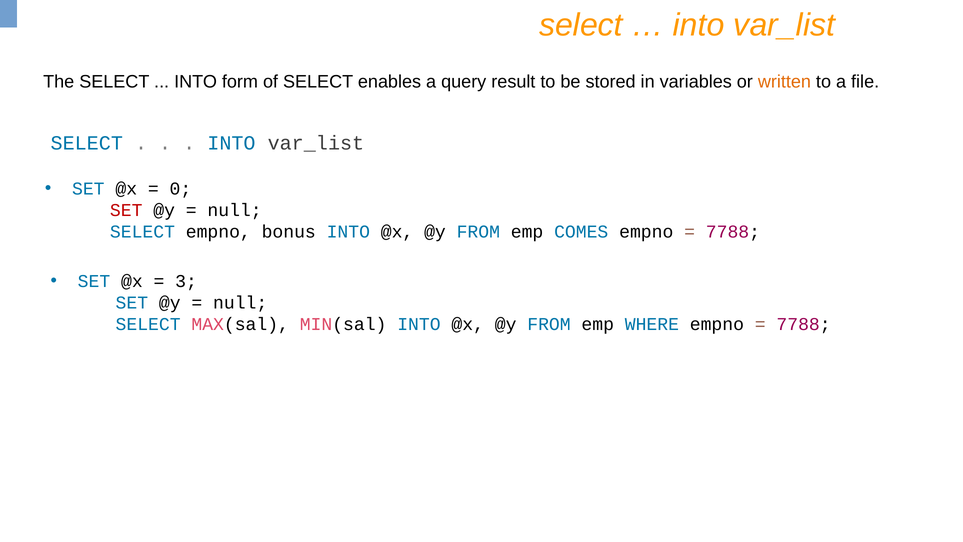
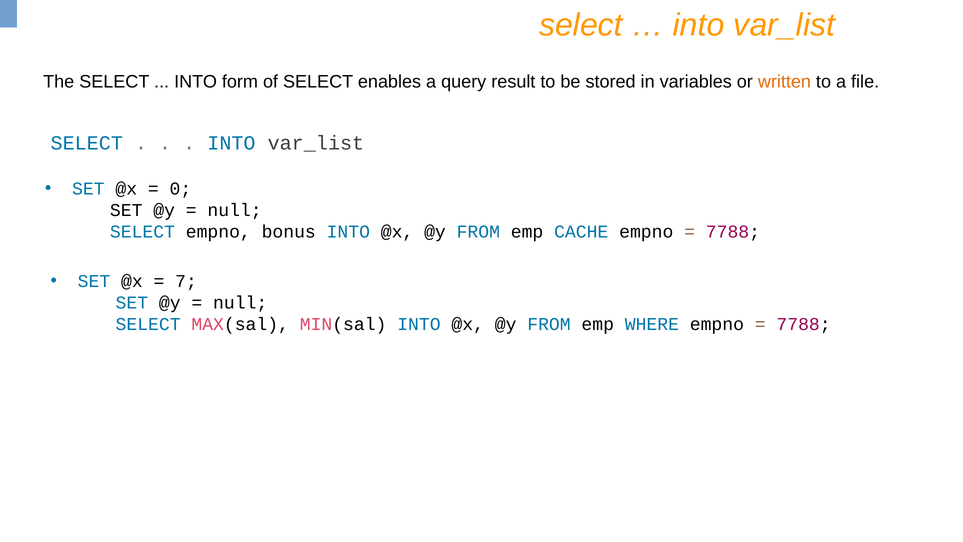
SET at (126, 210) colour: red -> black
COMES: COMES -> CACHE
3: 3 -> 7
